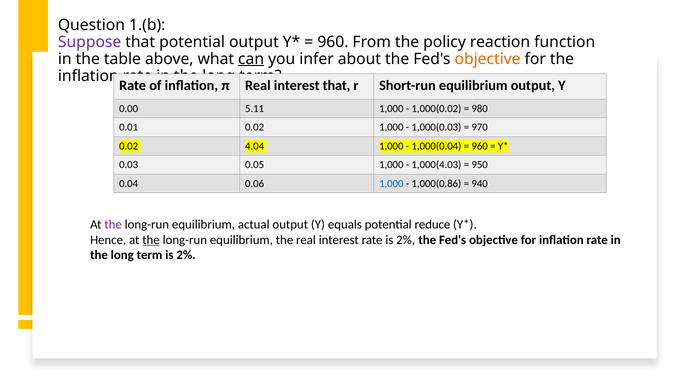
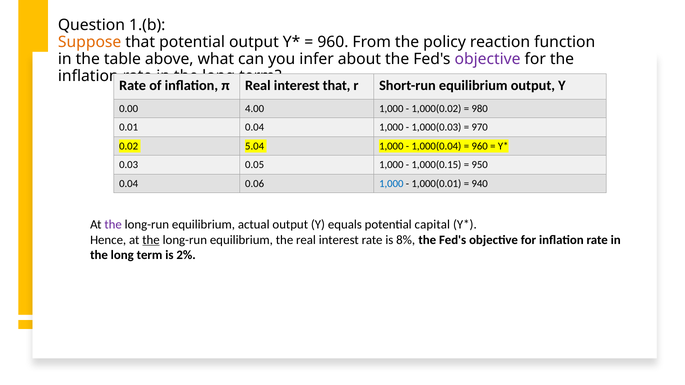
Suppose colour: purple -> orange
can underline: present -> none
objective at (488, 59) colour: orange -> purple
5.11: 5.11 -> 4.00
0.01 0.02: 0.02 -> 0.04
4.04: 4.04 -> 5.04
1,000(4.03: 1,000(4.03 -> 1,000(0.15
1,000(0.86: 1,000(0.86 -> 1,000(0.01
reduce: reduce -> capital
rate is 2%: 2% -> 8%
